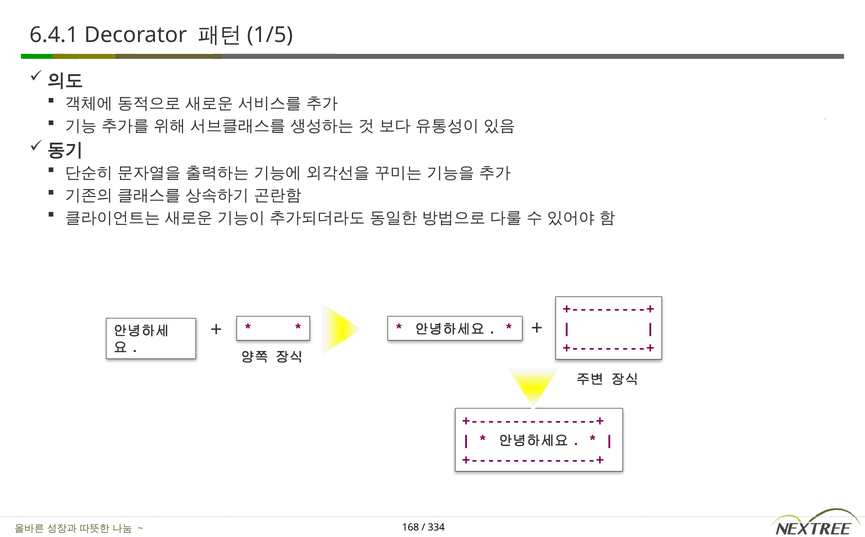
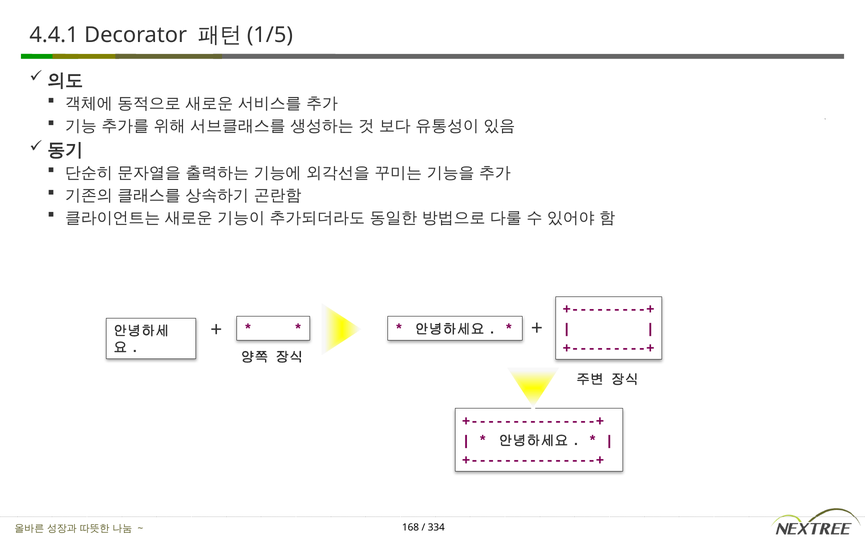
6.4.1: 6.4.1 -> 4.4.1
